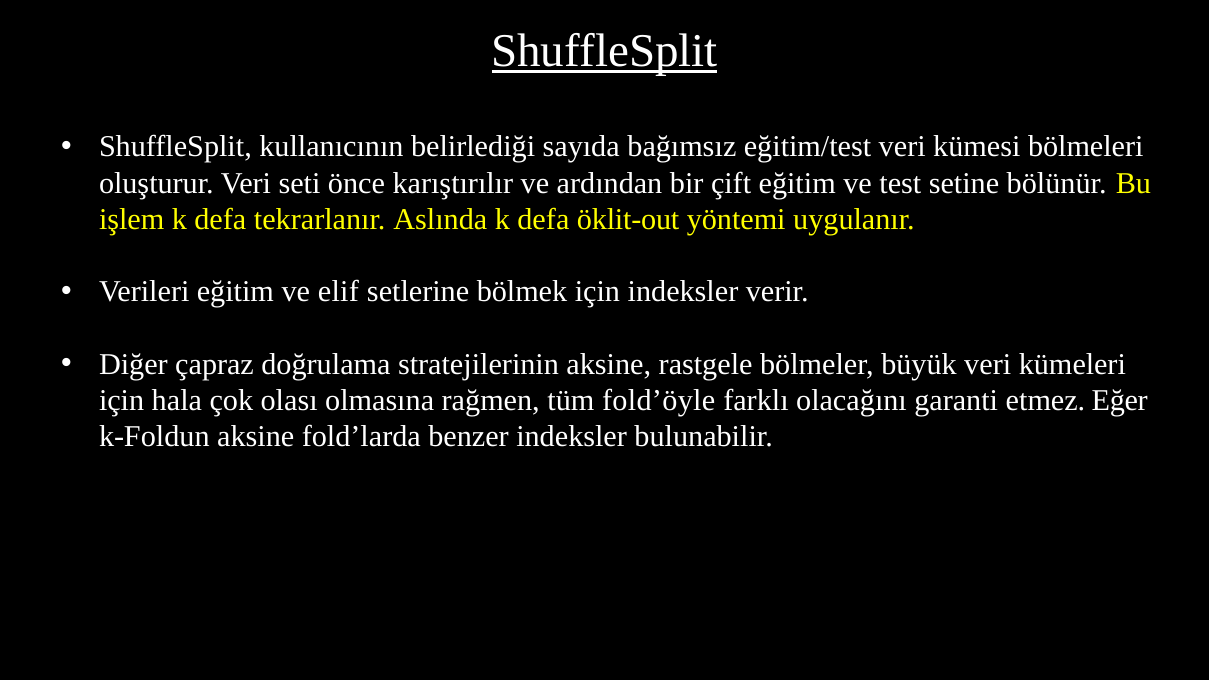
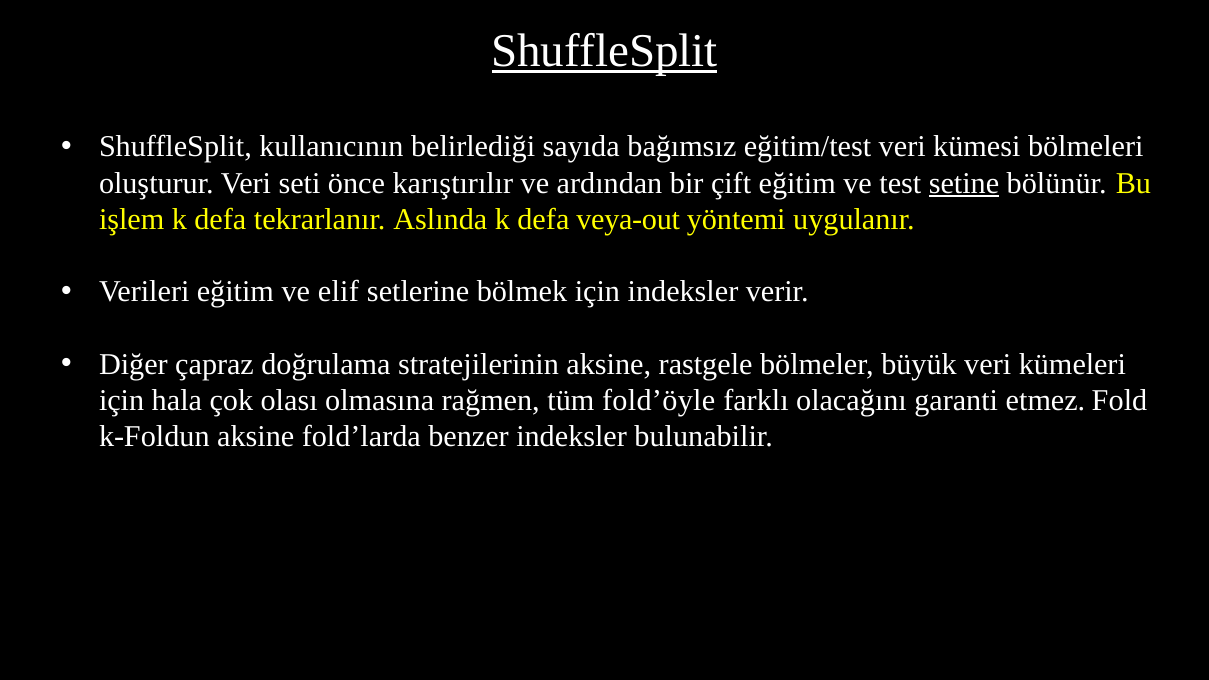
setine underline: none -> present
öklit-out: öklit-out -> veya-out
Eğer: Eğer -> Fold
